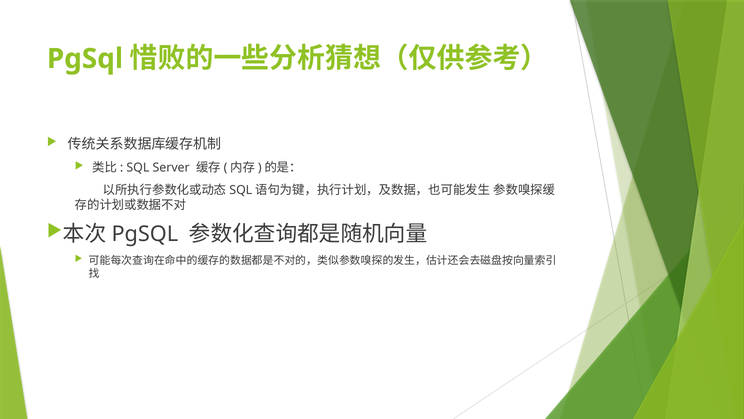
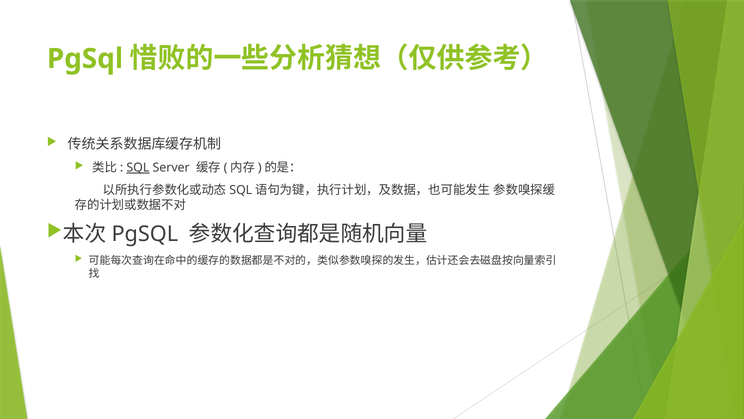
SQL underline: none -> present
